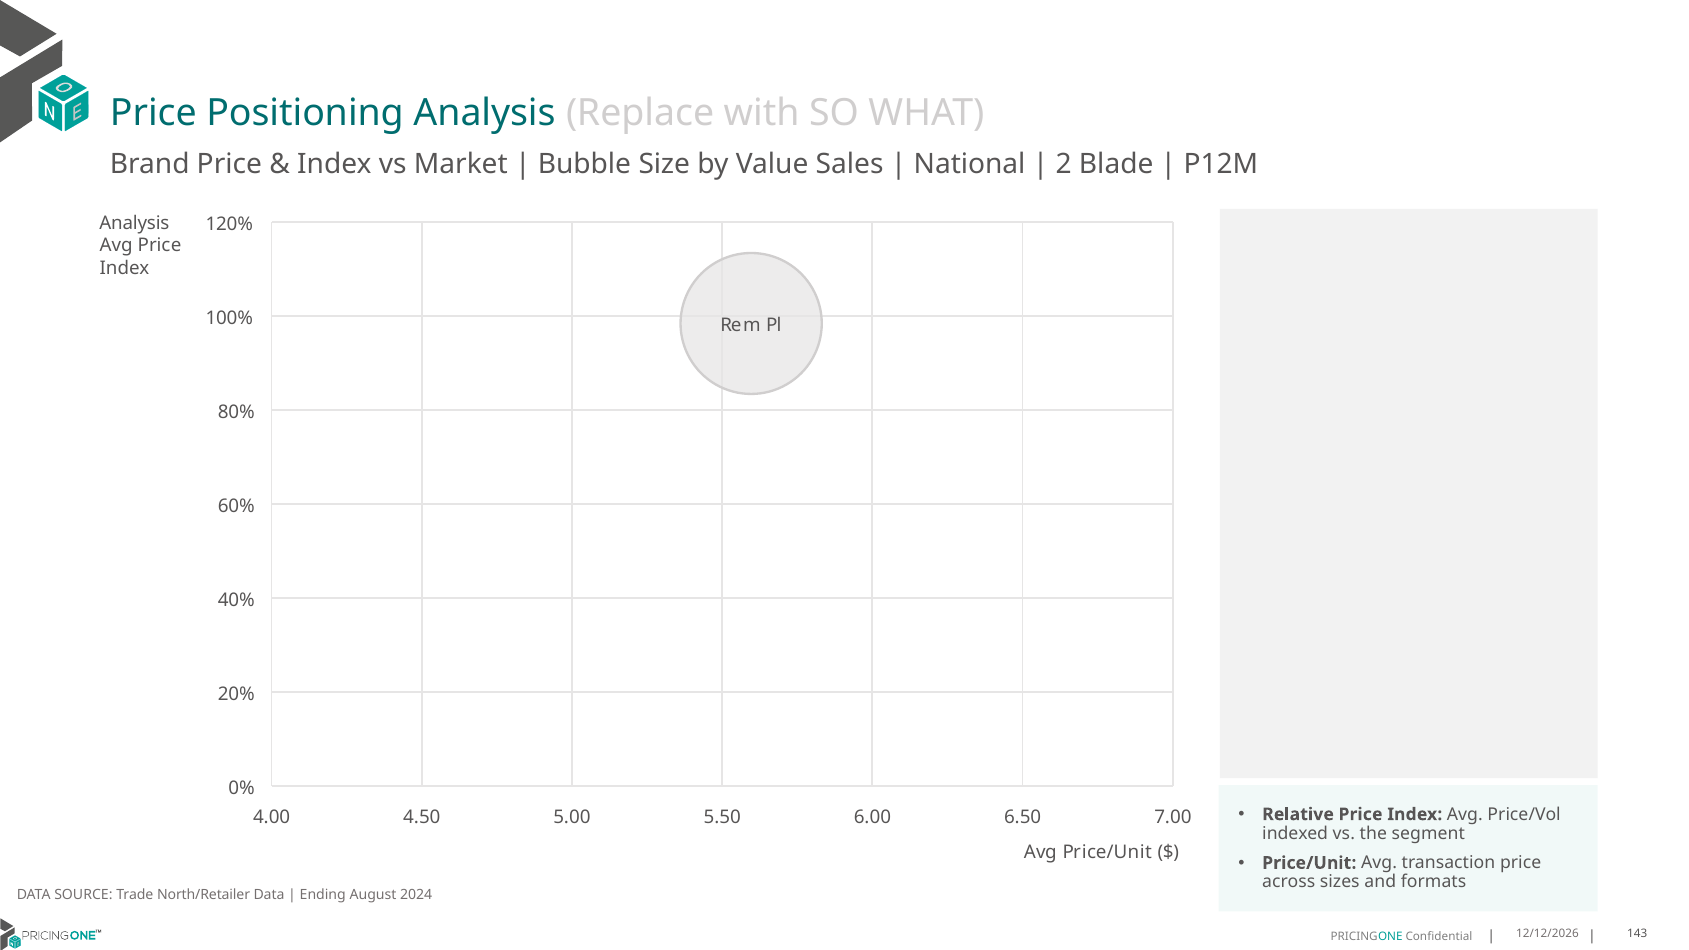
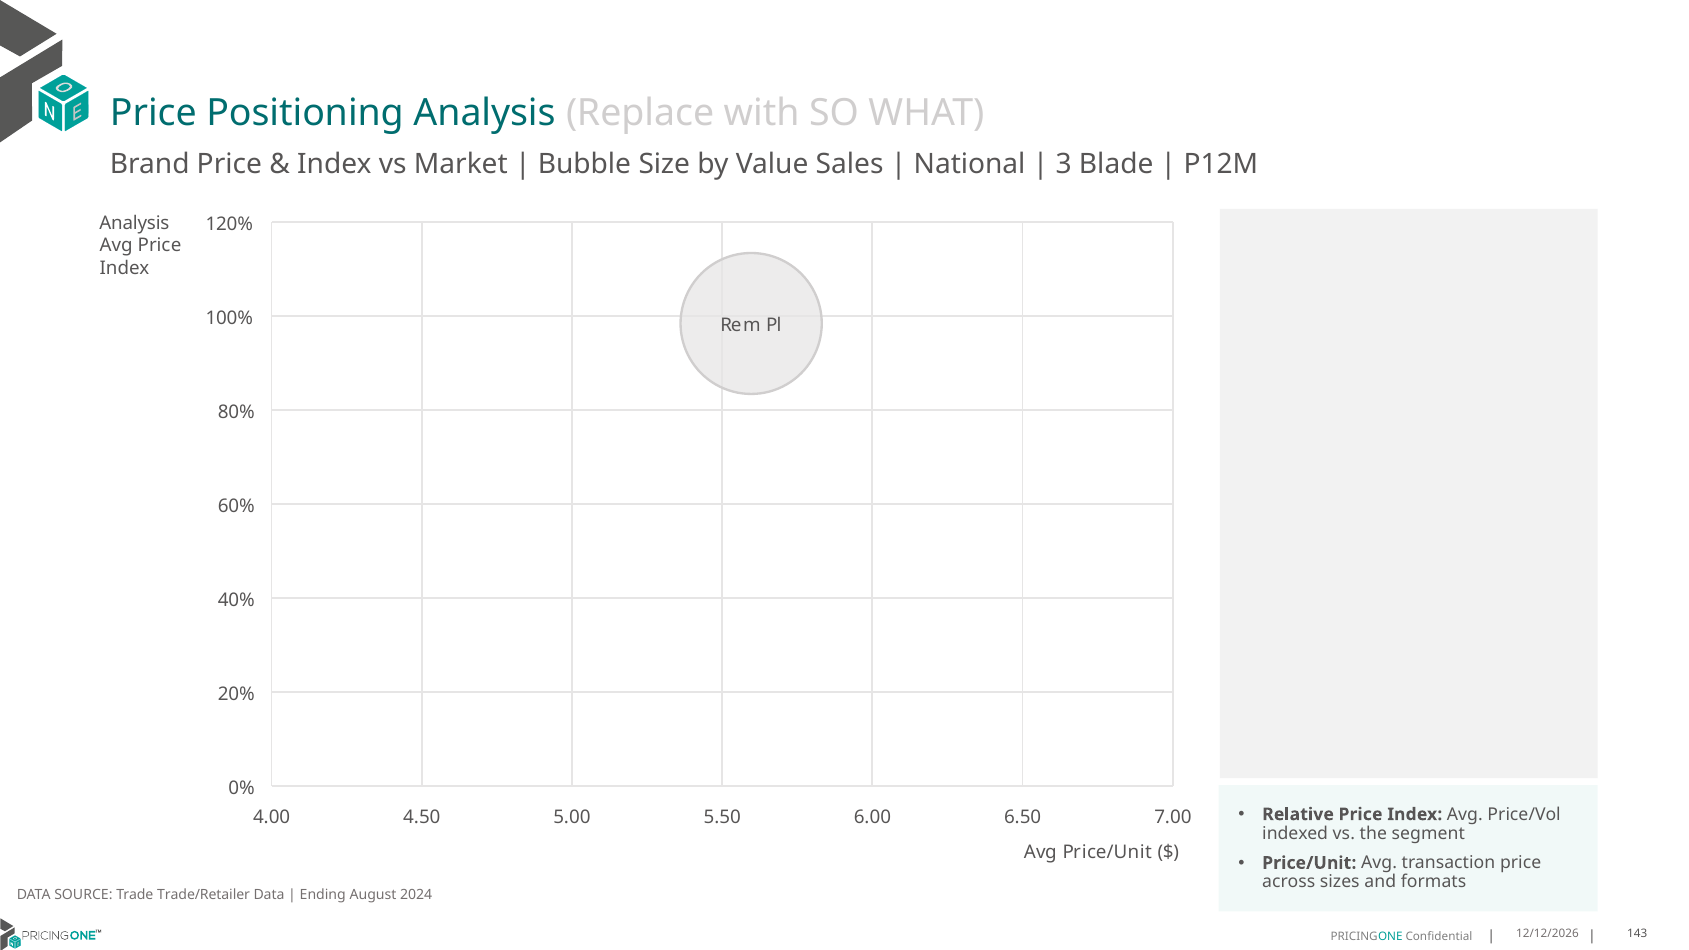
2: 2 -> 3
North/Retailer: North/Retailer -> Trade/Retailer
